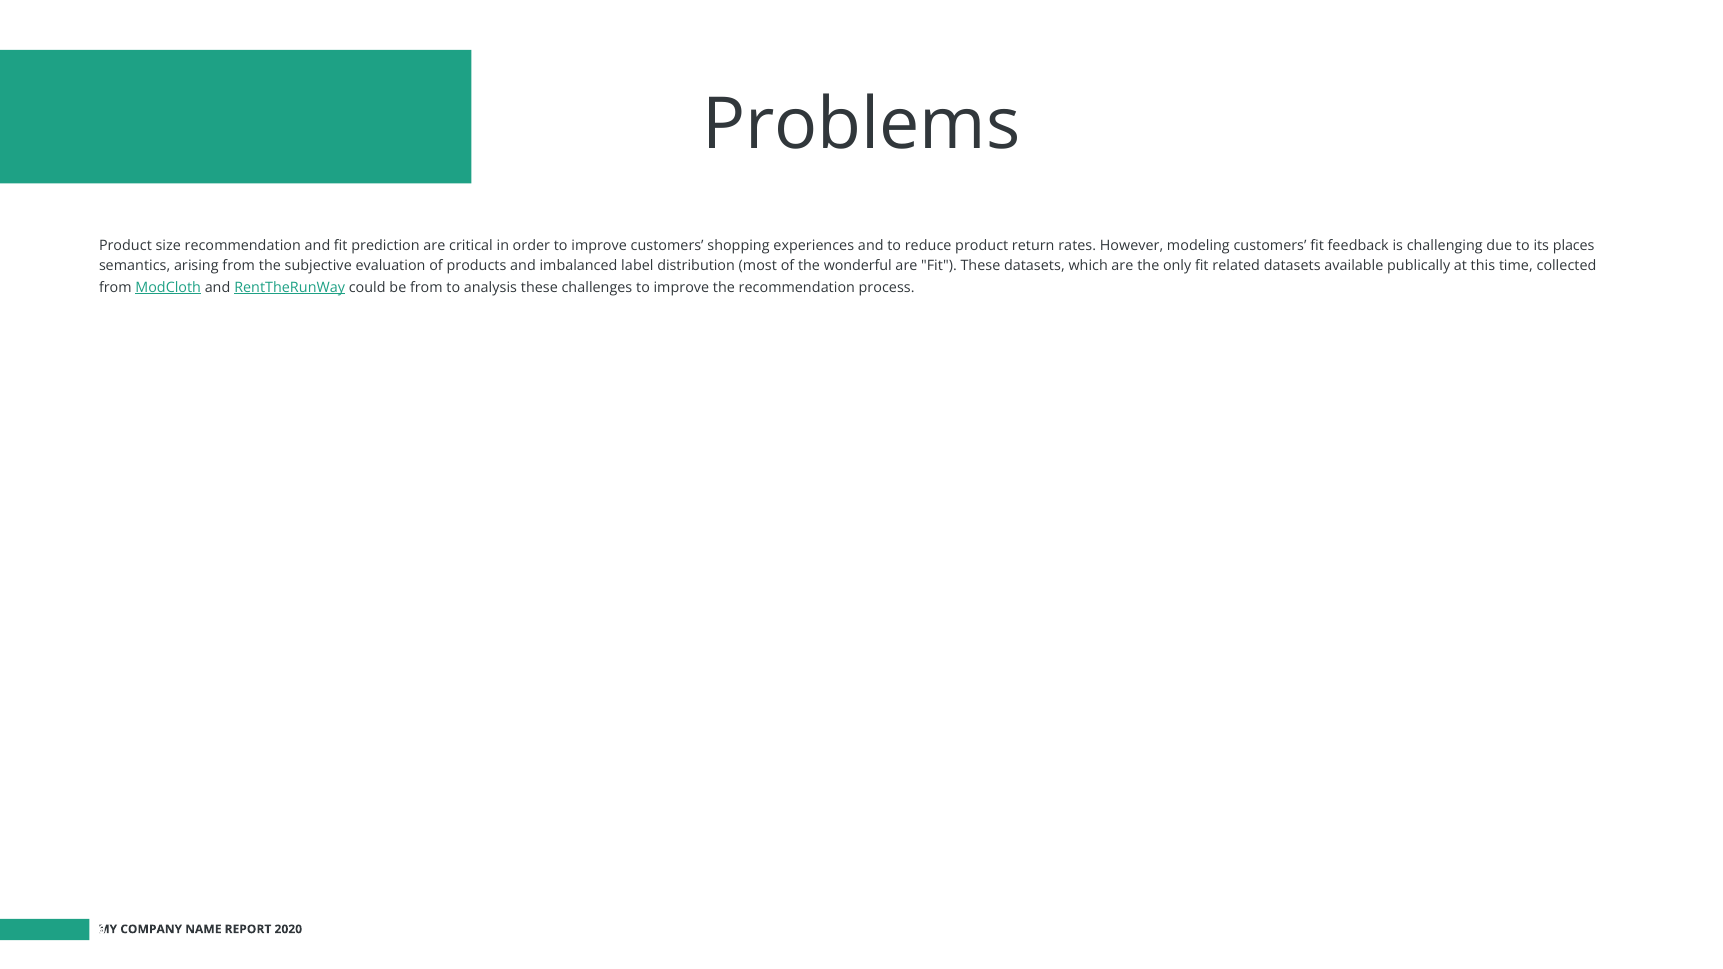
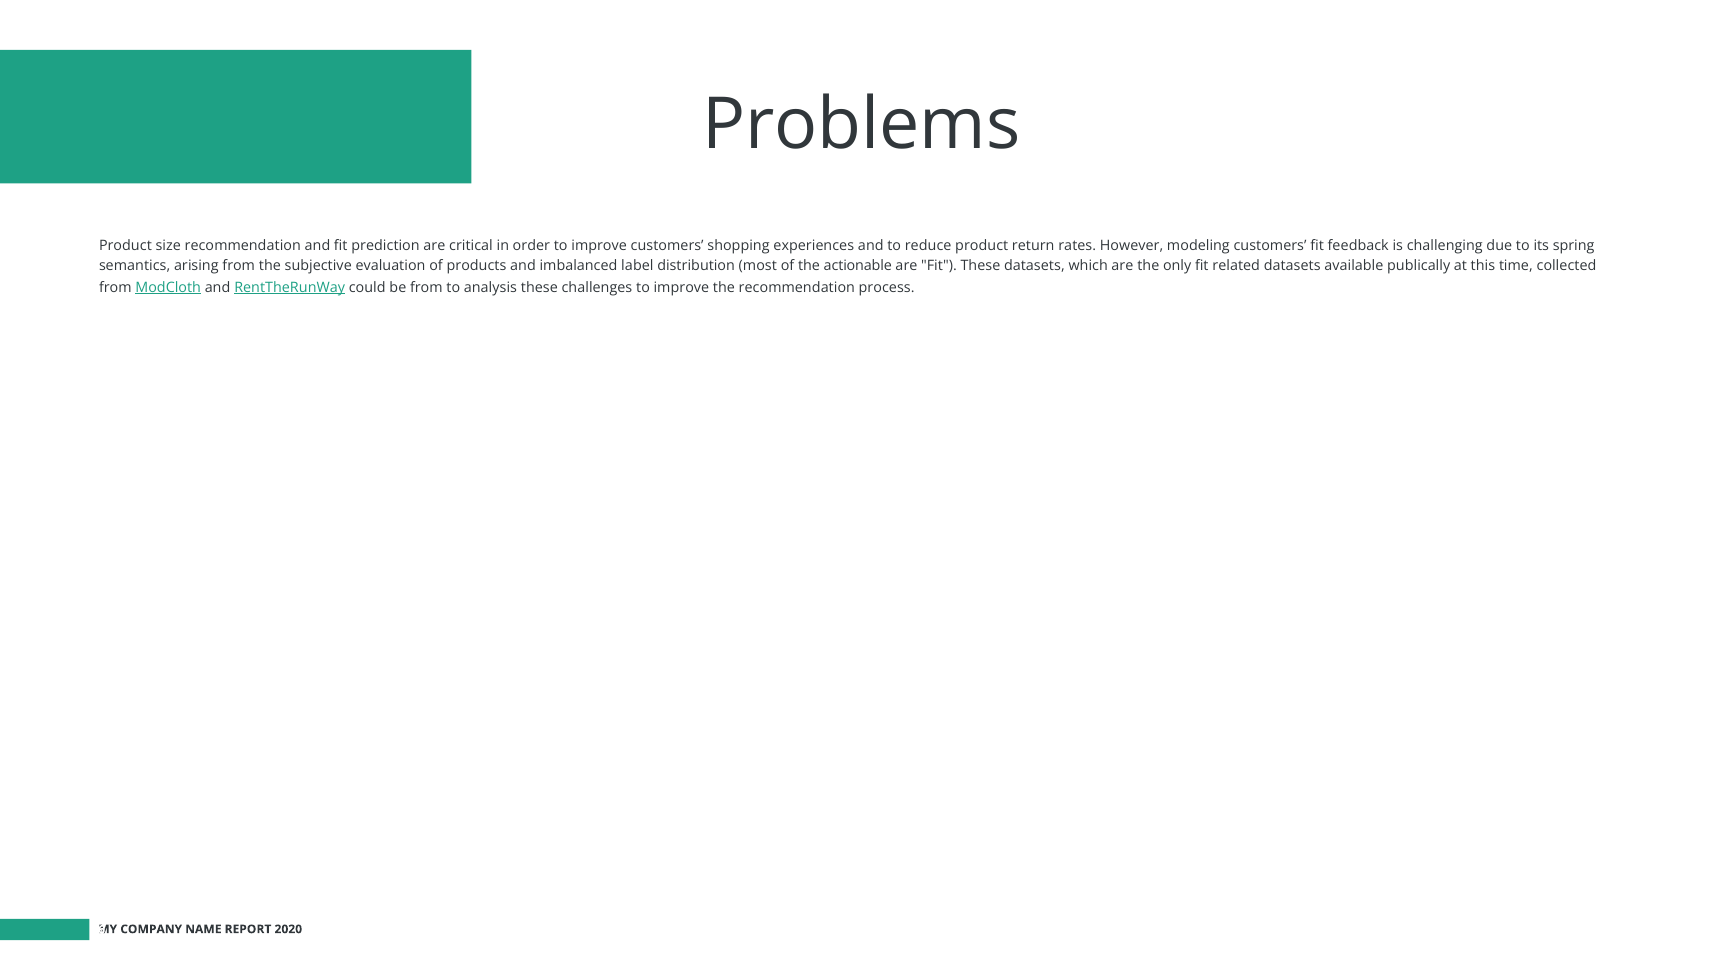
places: places -> spring
wonderful: wonderful -> actionable
